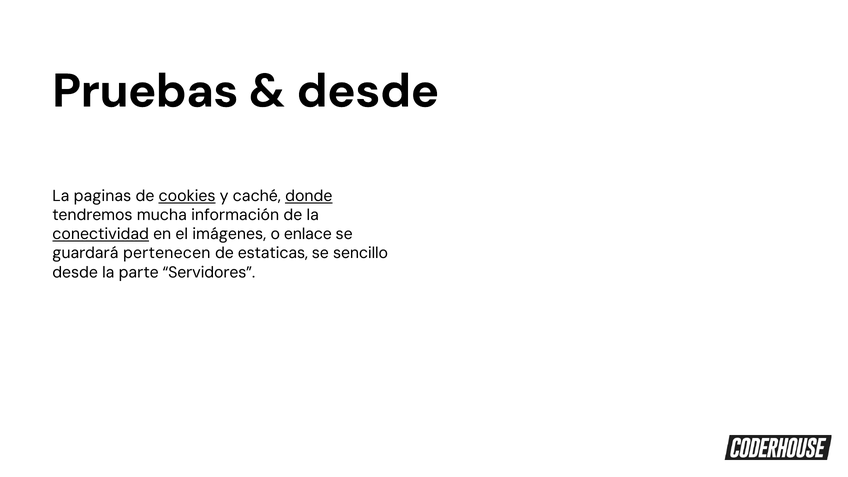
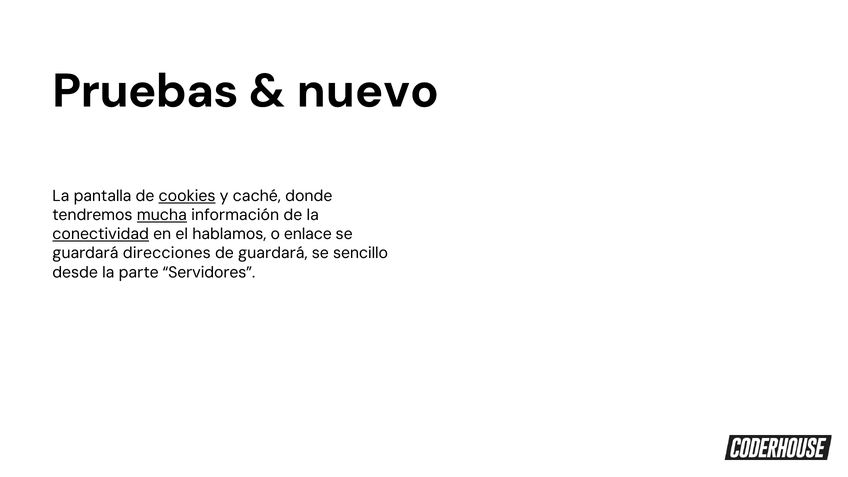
desde at (368, 91): desde -> nuevo
paginas: paginas -> pantalla
donde underline: present -> none
mucha underline: none -> present
imágenes: imágenes -> hablamos
pertenecen: pertenecen -> direcciones
de estaticas: estaticas -> guardará
